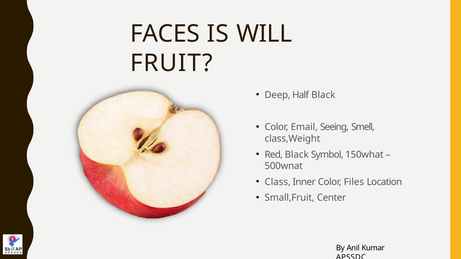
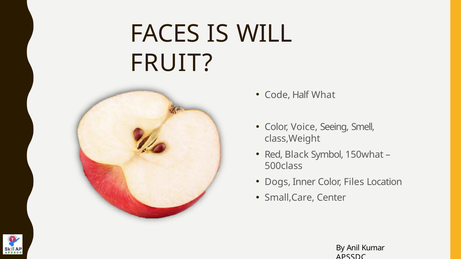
Deep: Deep -> Code
Half Black: Black -> What
Email: Email -> Voice
500wnat: 500wnat -> 500class
Class: Class -> Dogs
Small,Fruit: Small,Fruit -> Small,Care
